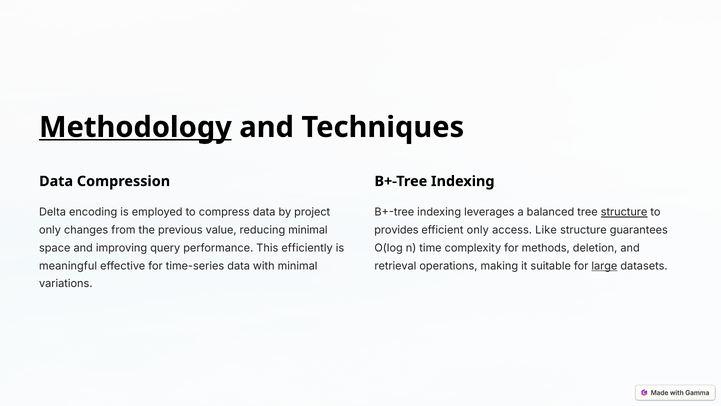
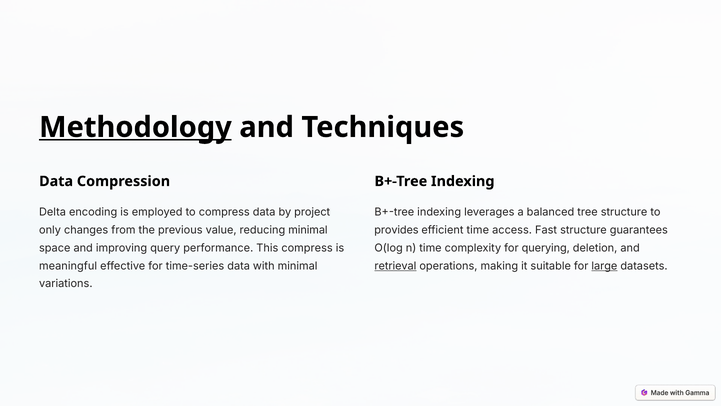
structure at (624, 212) underline: present -> none
efficient only: only -> time
Like: Like -> Fast
This efficiently: efficiently -> compress
methods: methods -> querying
retrieval underline: none -> present
